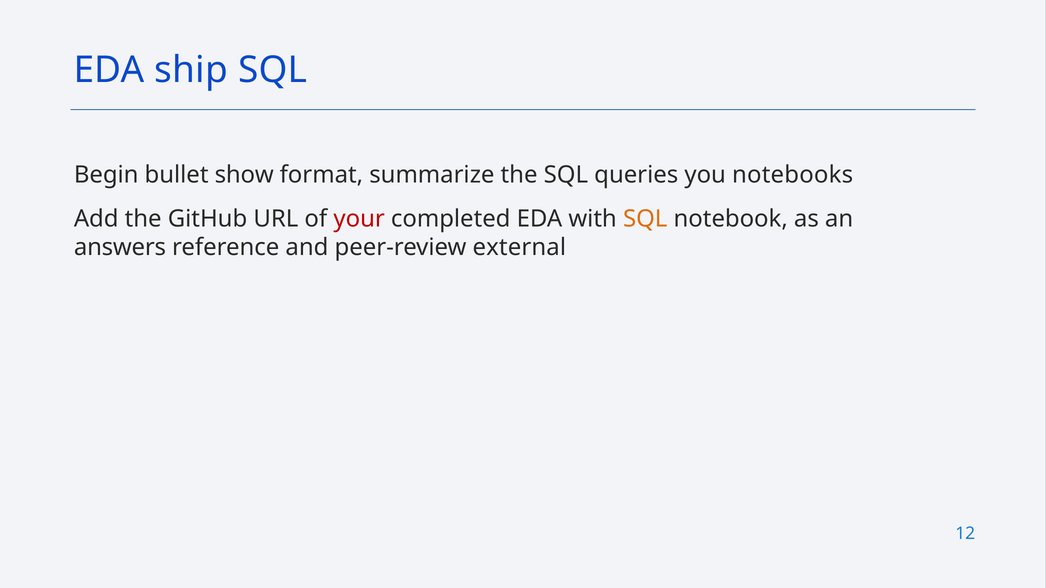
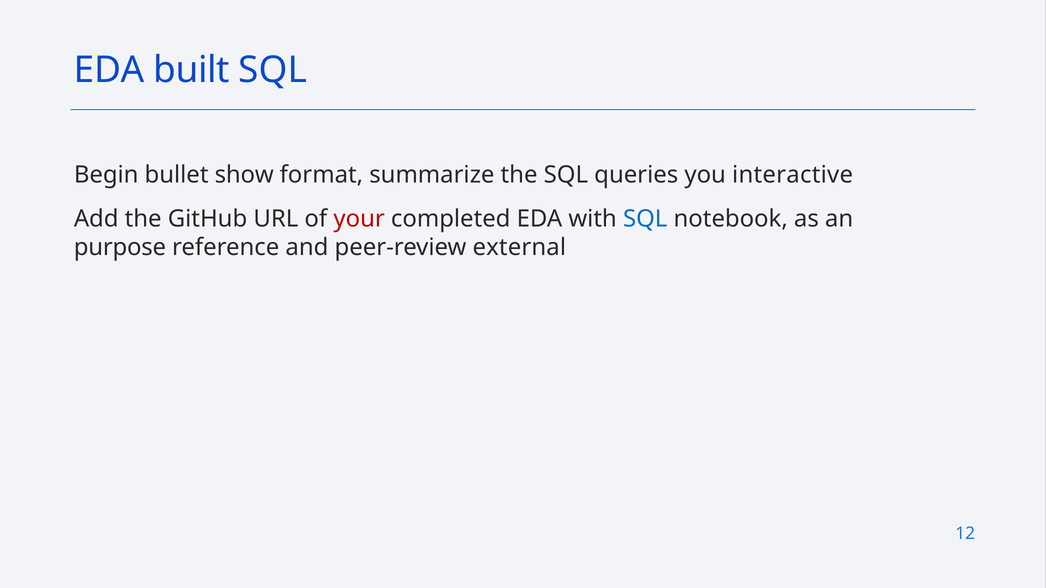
ship: ship -> built
notebooks: notebooks -> interactive
SQL at (645, 219) colour: orange -> blue
answers: answers -> purpose
